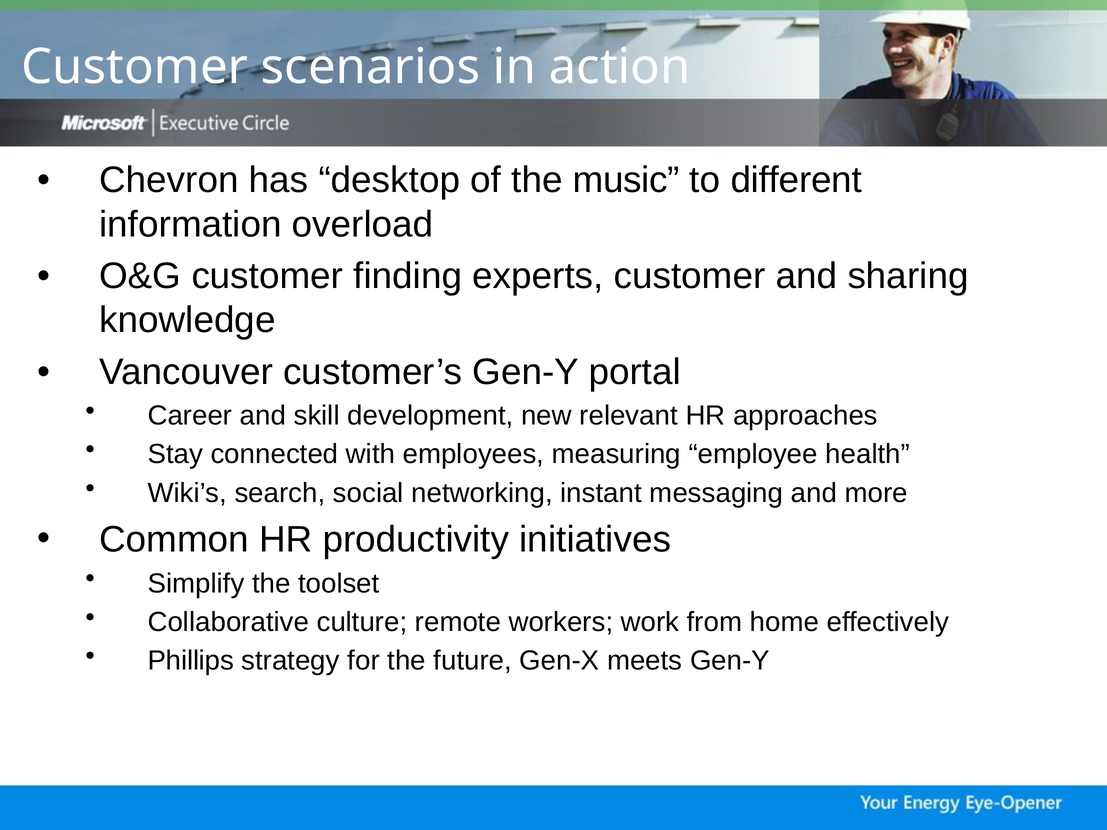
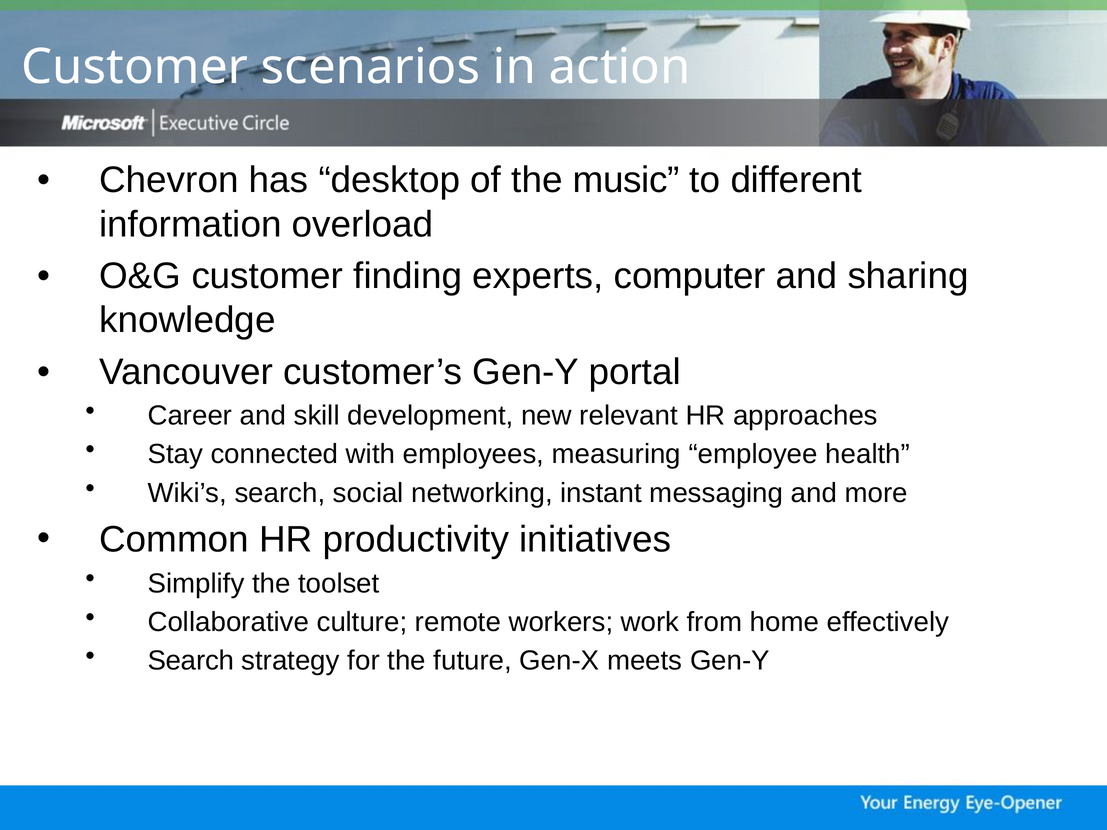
experts customer: customer -> computer
Phillips at (191, 661): Phillips -> Search
